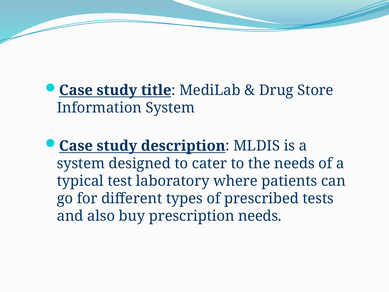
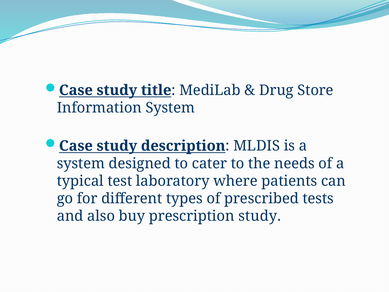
prescription needs: needs -> study
